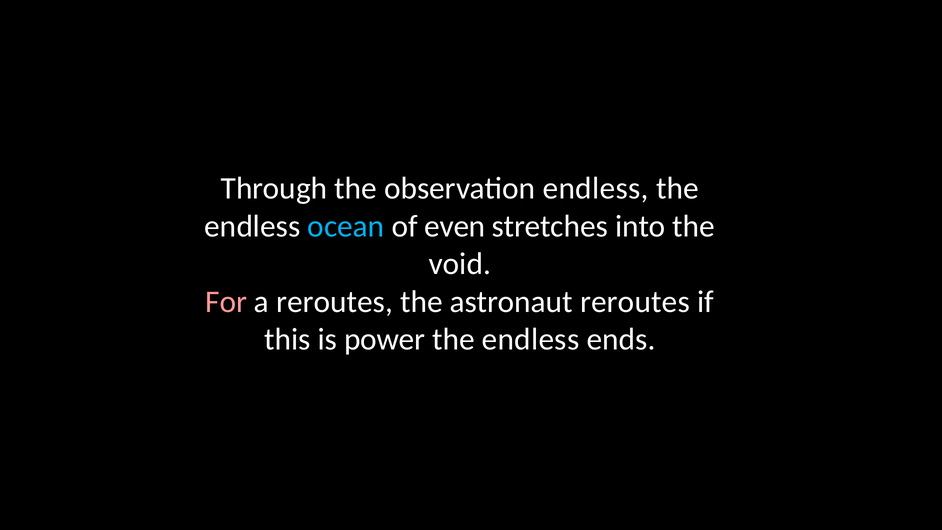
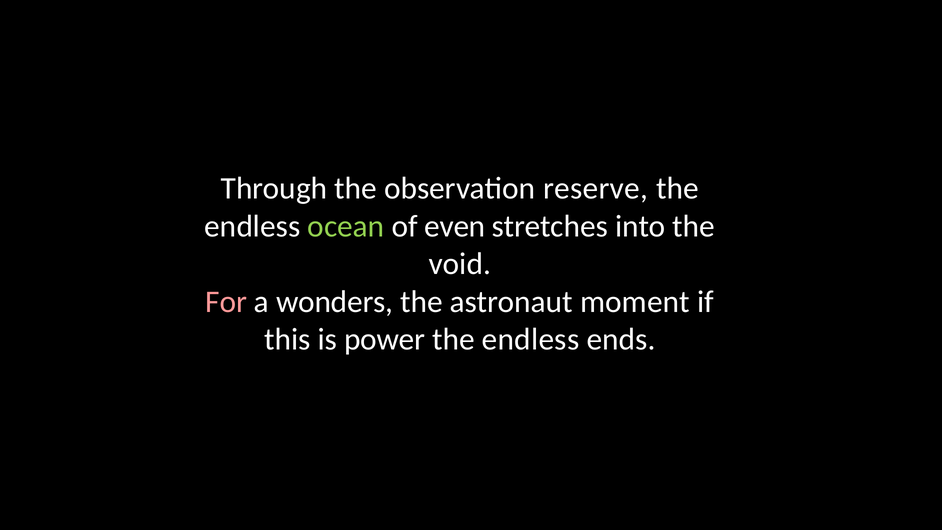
observation endless: endless -> reserve
ocean colour: light blue -> light green
a reroutes: reroutes -> wonders
astronaut reroutes: reroutes -> moment
